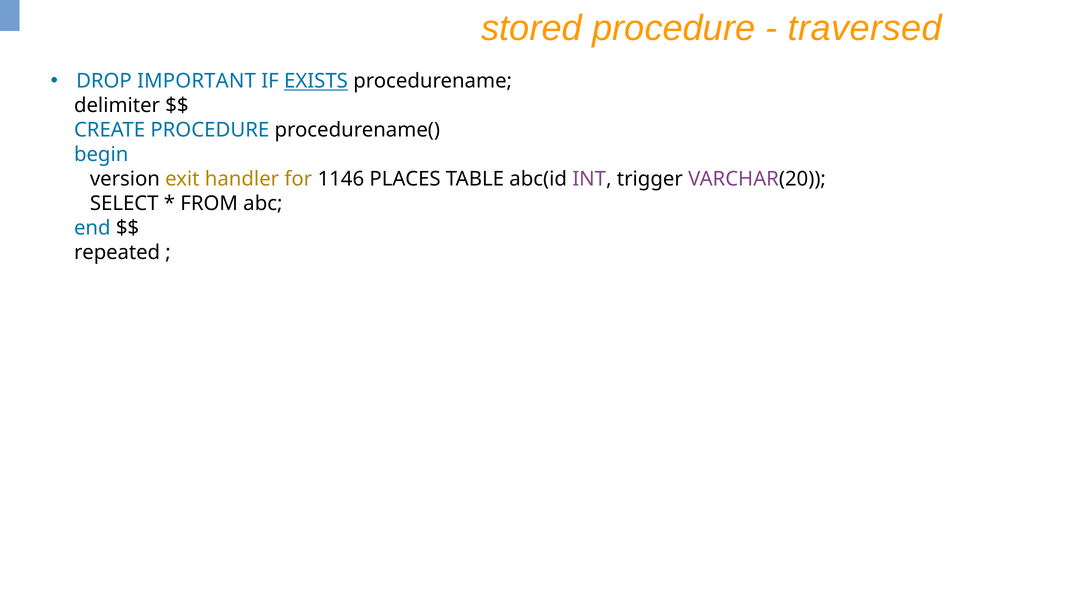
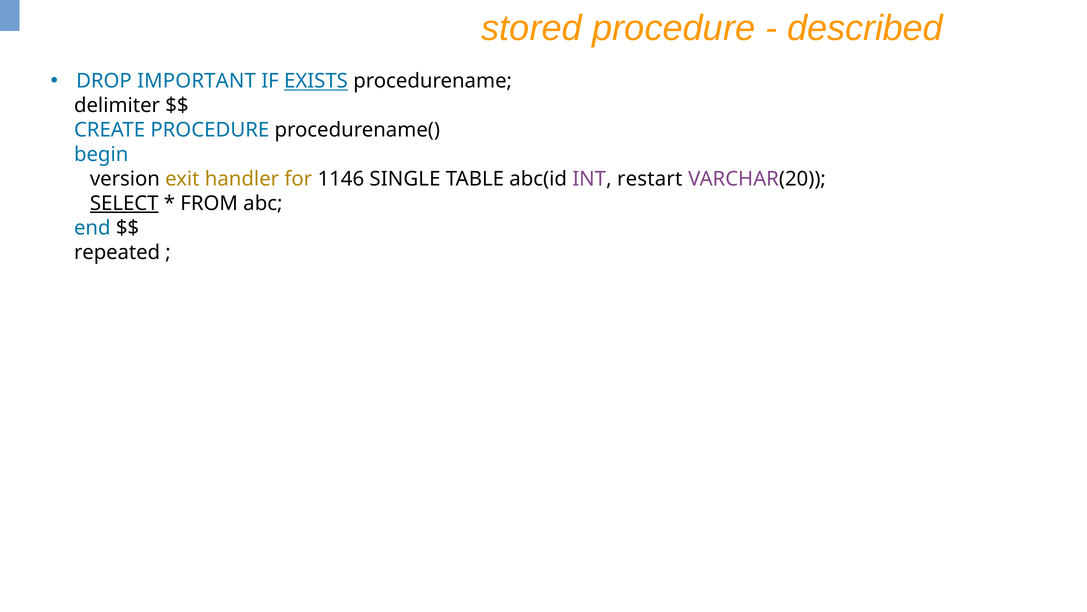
traversed: traversed -> described
PLACES: PLACES -> SINGLE
trigger: trigger -> restart
SELECT underline: none -> present
